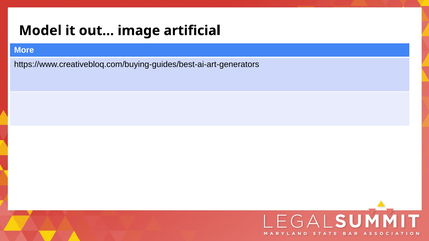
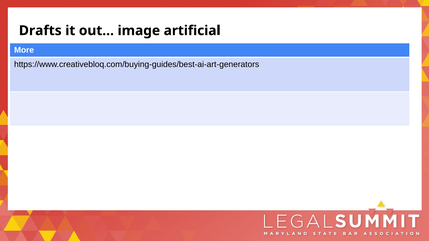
Model: Model -> Drafts
